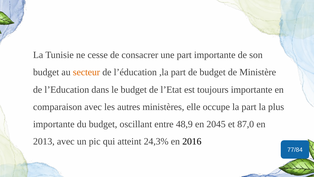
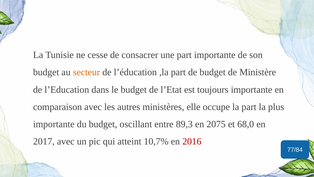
48,9: 48,9 -> 89,3
2045: 2045 -> 2075
87,0: 87,0 -> 68,0
2013: 2013 -> 2017
24,3%: 24,3% -> 10,7%
2016 colour: black -> red
